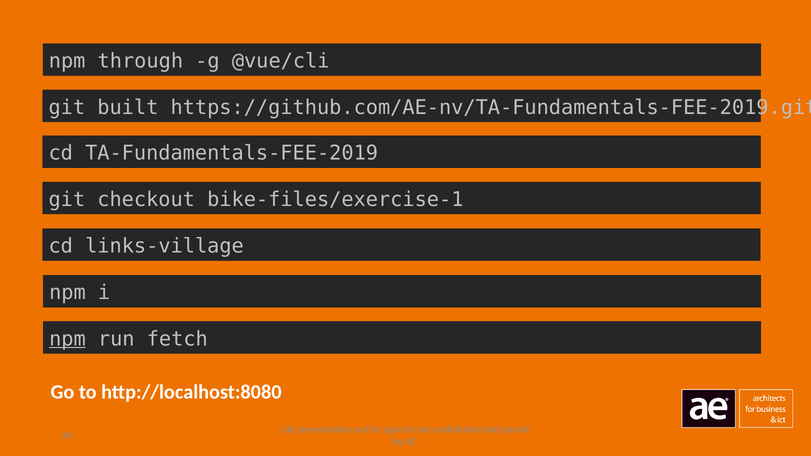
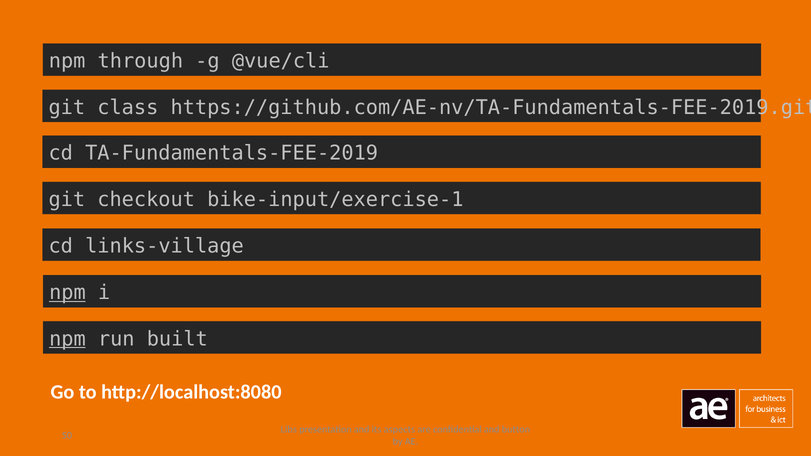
built: built -> class
bike-files/exercise-1: bike-files/exercise-1 -> bike-input/exercise-1
npm at (67, 293) underline: none -> present
fetch: fetch -> built
parent: parent -> button
